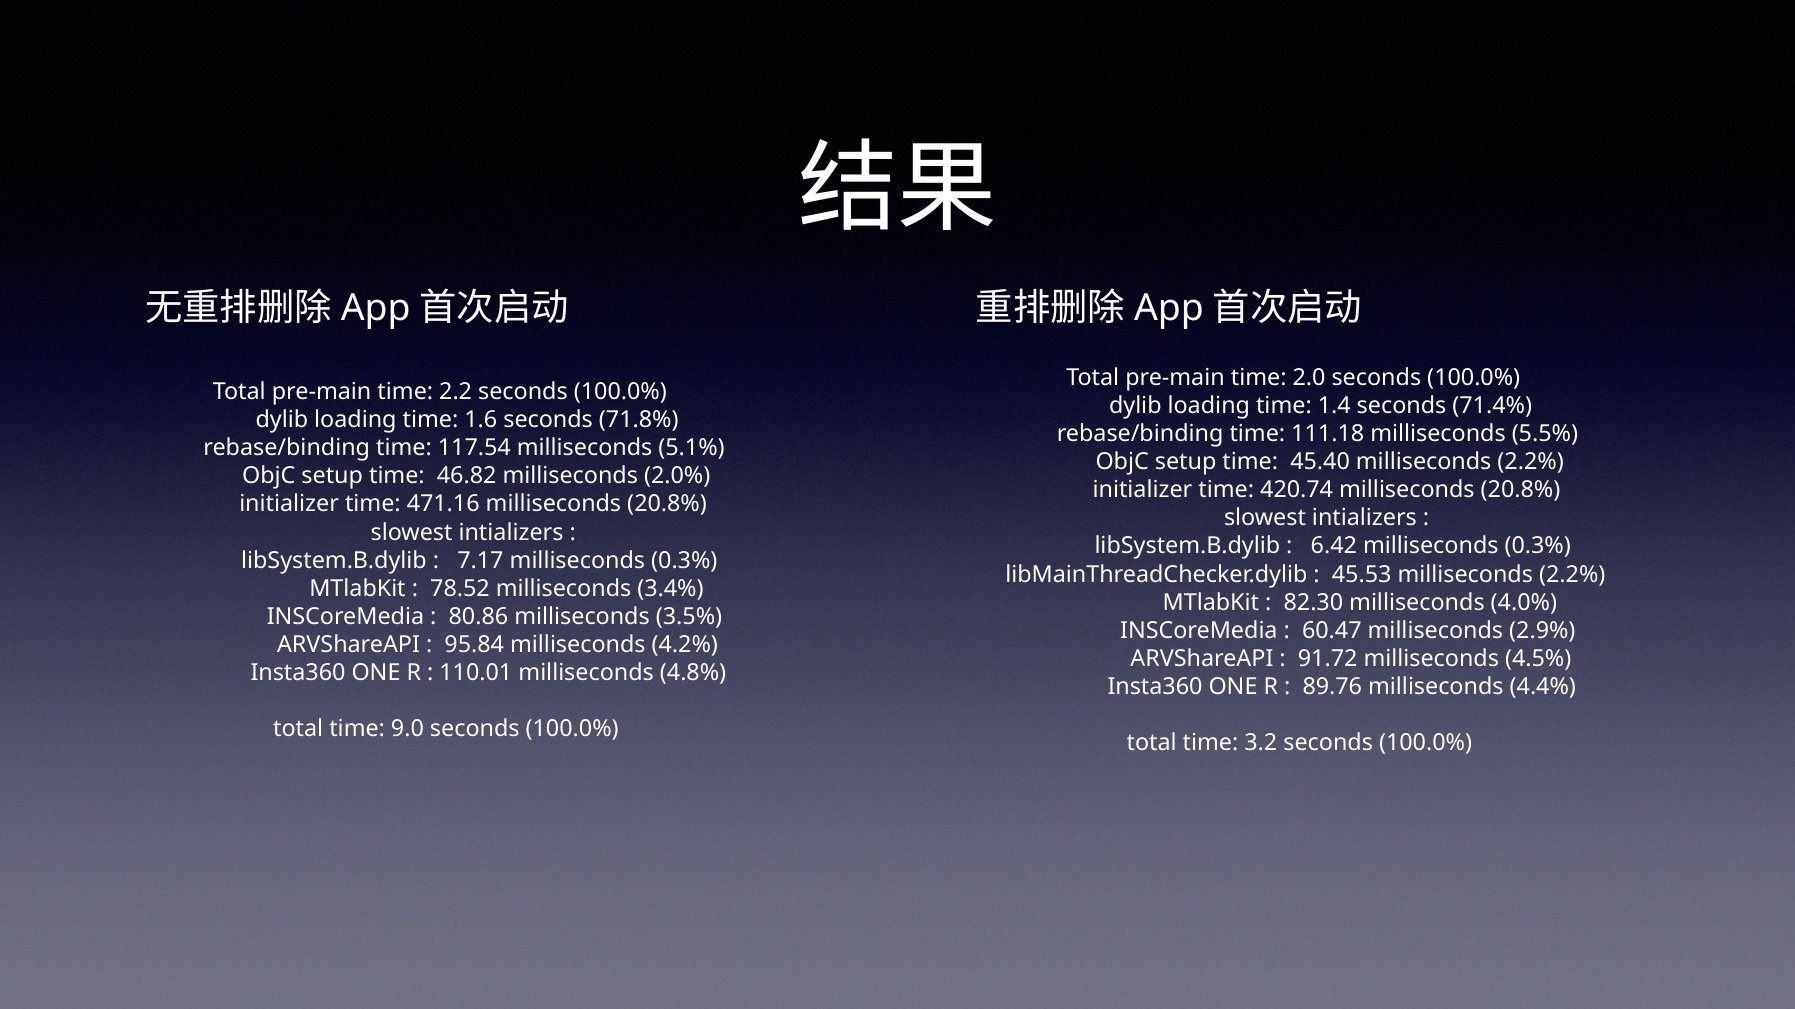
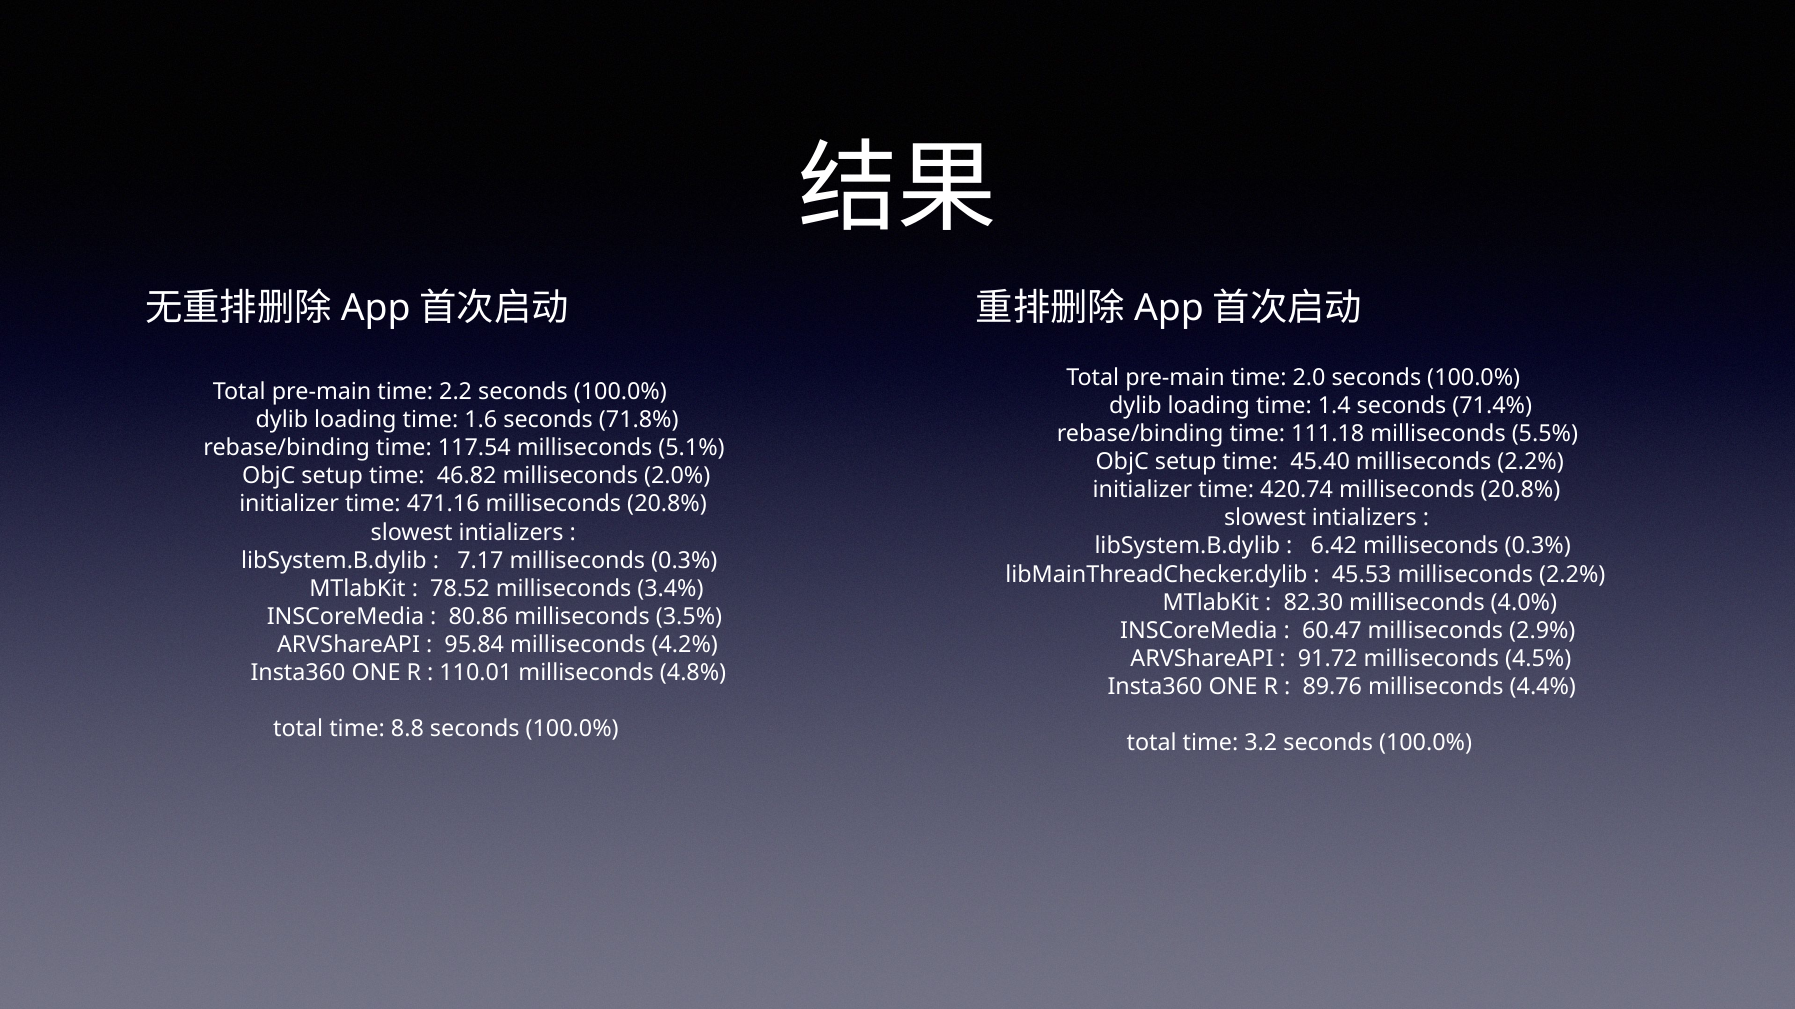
9.0: 9.0 -> 8.8
